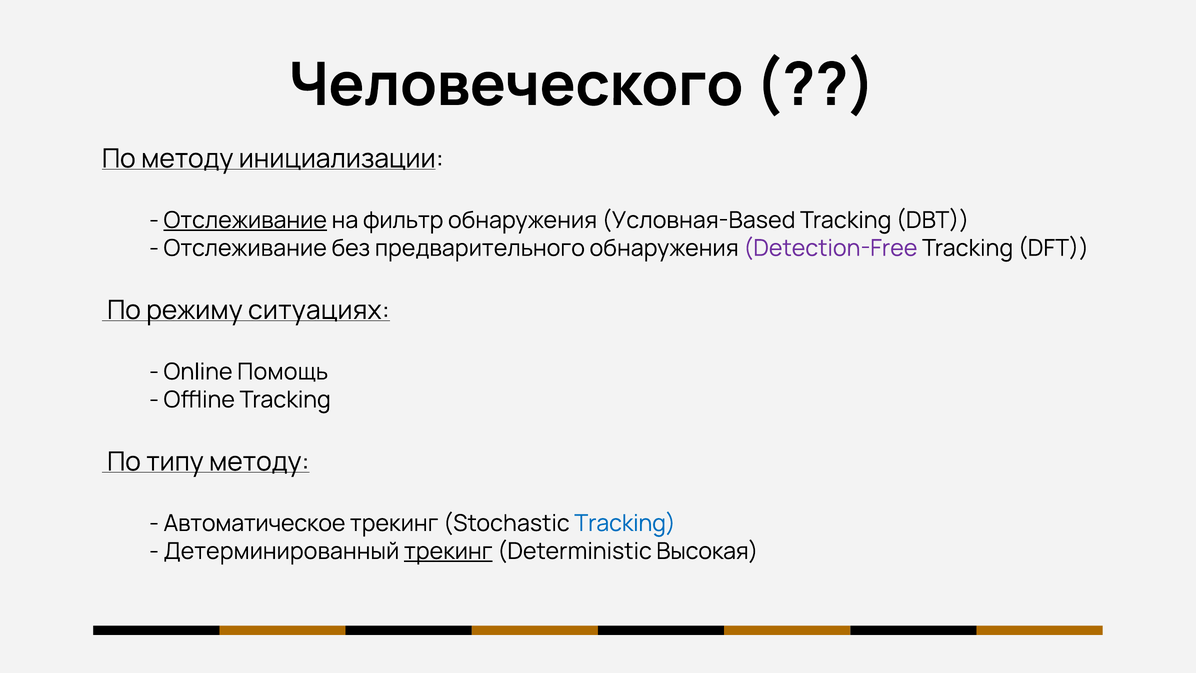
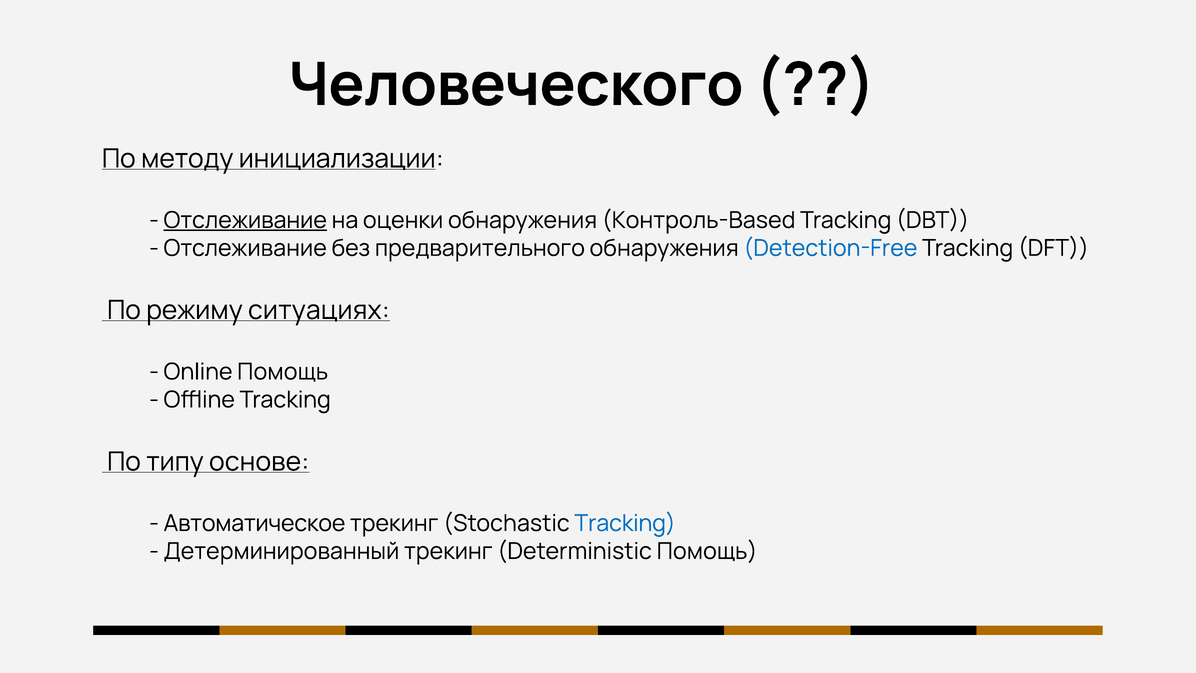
фильтр: фильтр -> оценки
Условная-Based: Условная-Based -> Контроль-Based
Detection-Free colour: purple -> blue
типу методу: методу -> основе
трекинг at (448, 551) underline: present -> none
Deterministic Высокая: Высокая -> Помощь
